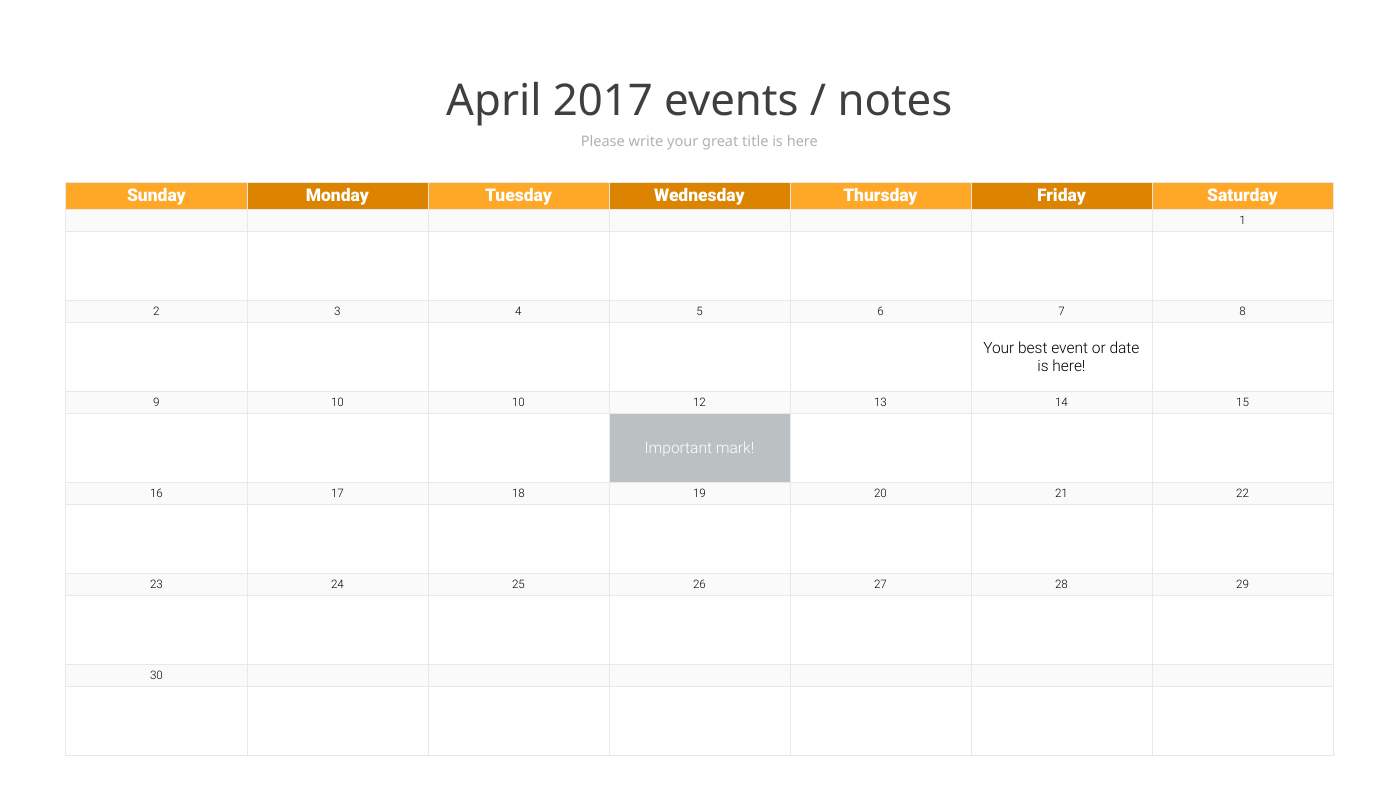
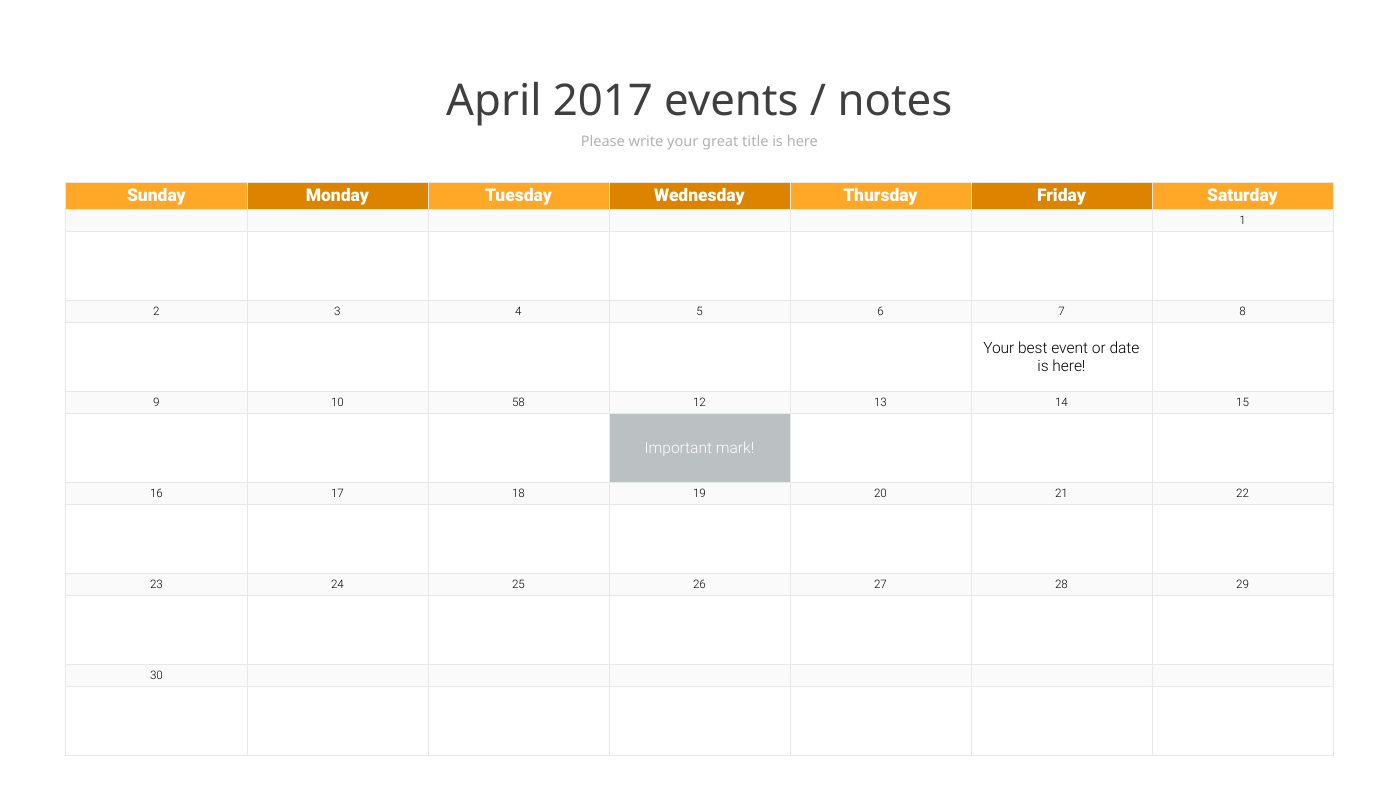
10 10: 10 -> 58
